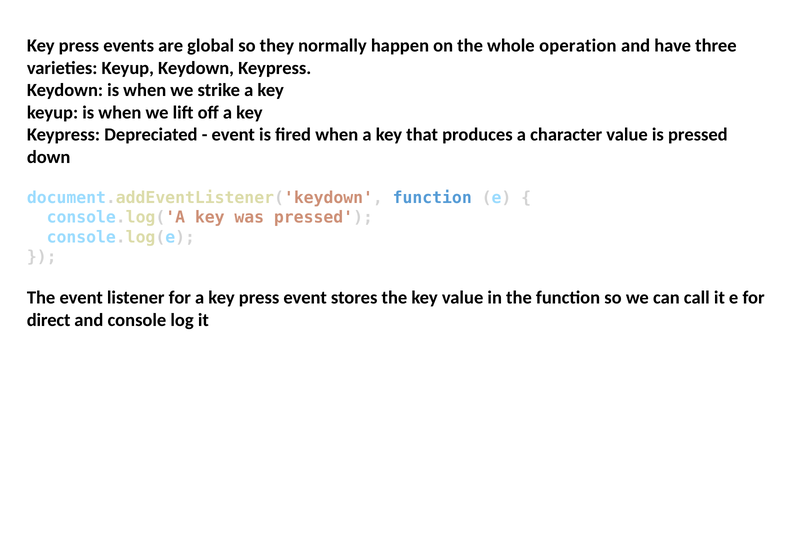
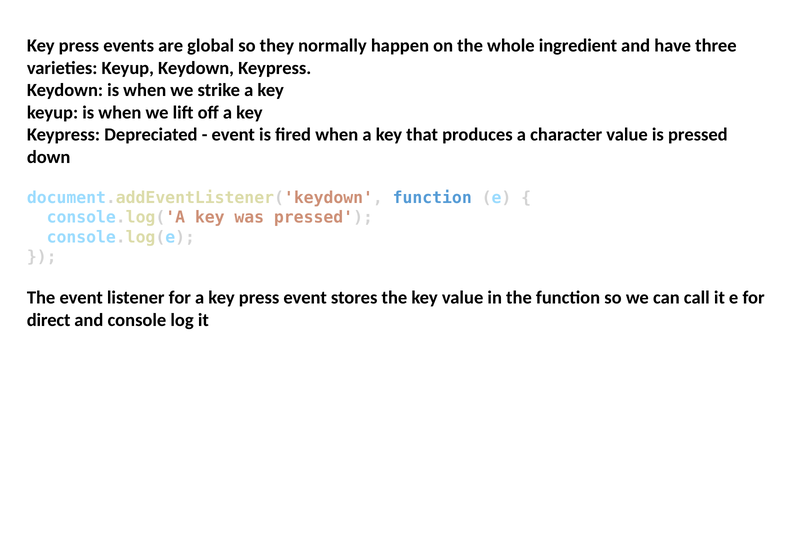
operation: operation -> ingredient
